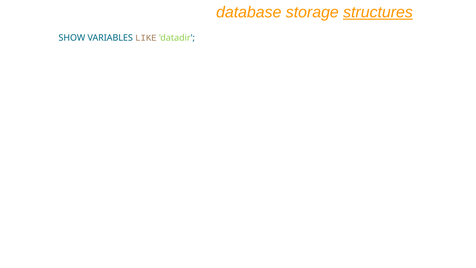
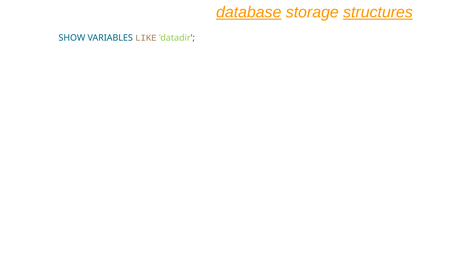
database underline: none -> present
